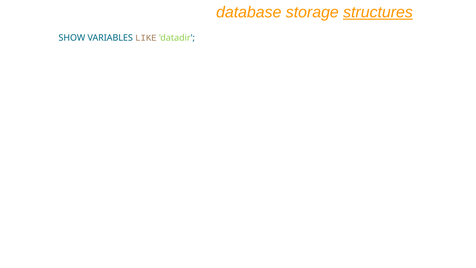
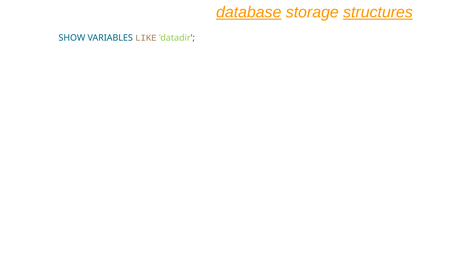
database underline: none -> present
